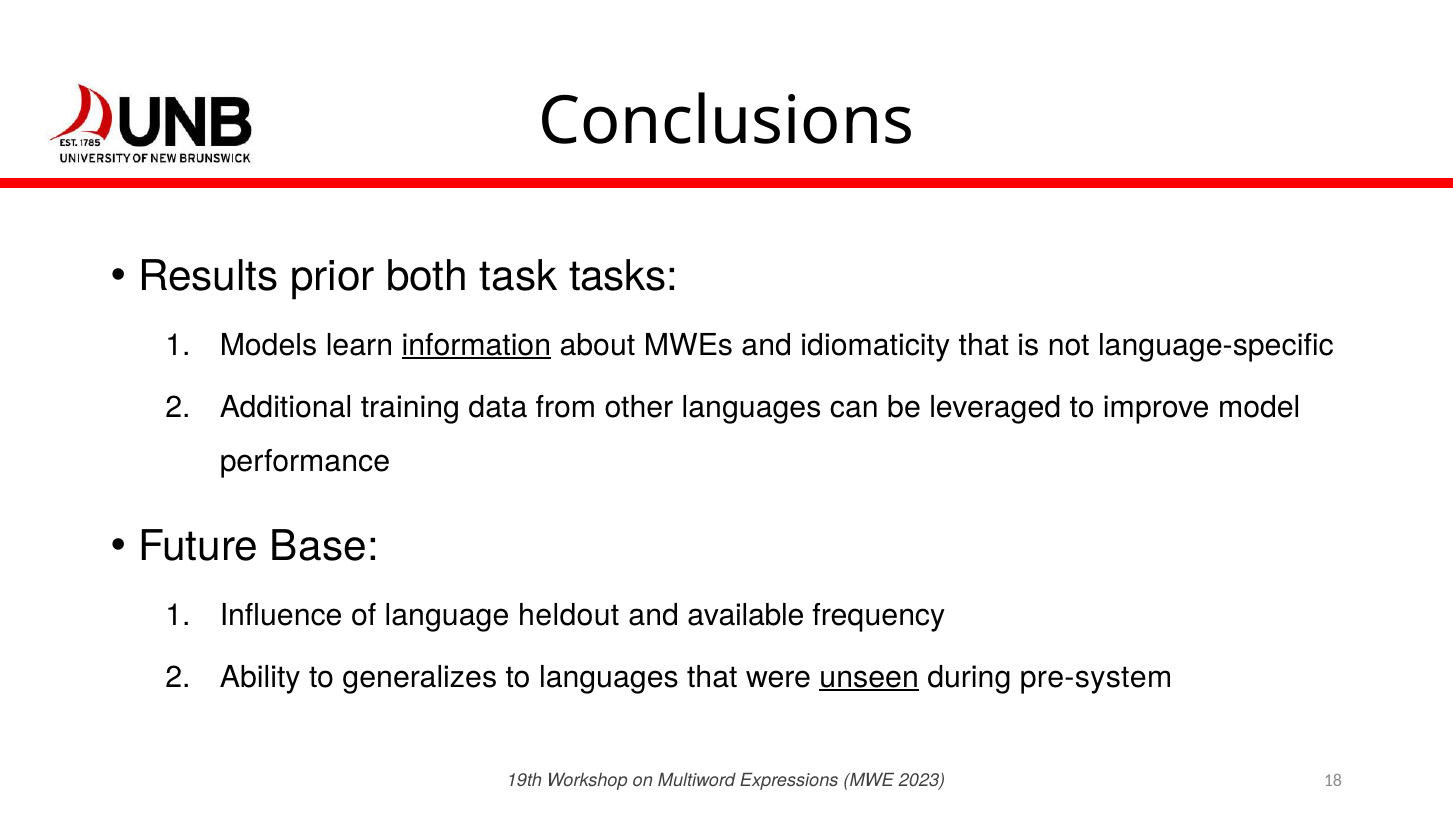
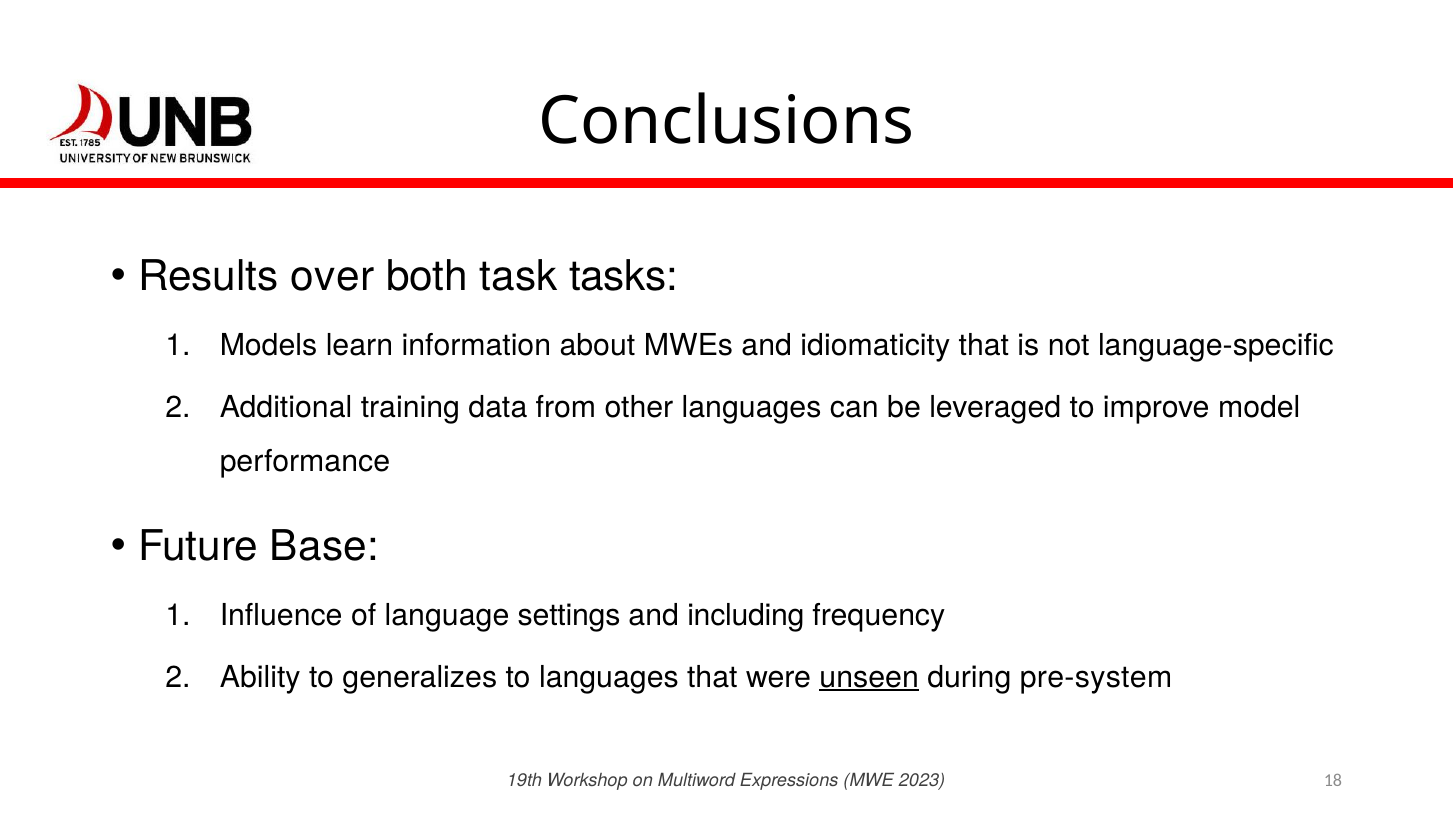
prior: prior -> over
information underline: present -> none
heldout: heldout -> settings
available: available -> including
